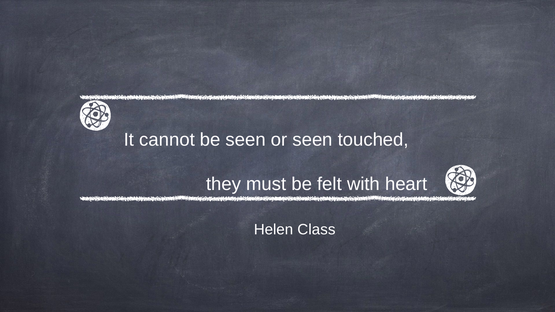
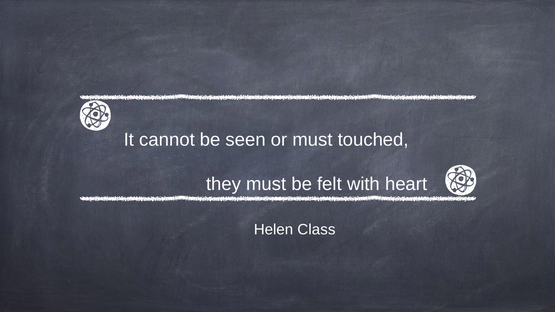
or seen: seen -> must
